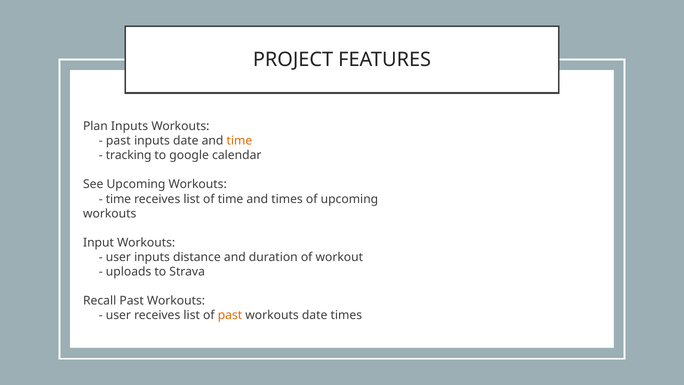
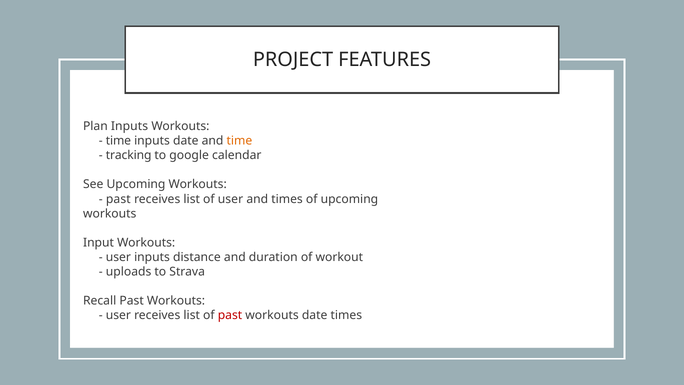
past at (118, 141): past -> time
time at (118, 199): time -> past
of time: time -> user
past at (230, 315) colour: orange -> red
